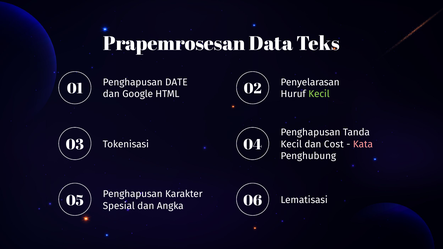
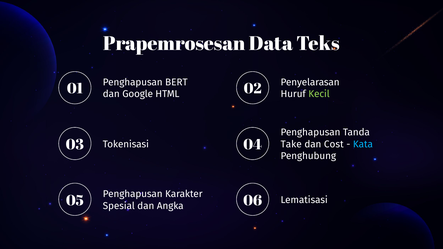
DATE: DATE -> BERT
Kecil at (291, 144): Kecil -> Take
Kata colour: pink -> light blue
